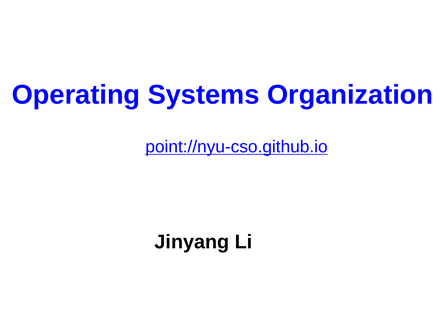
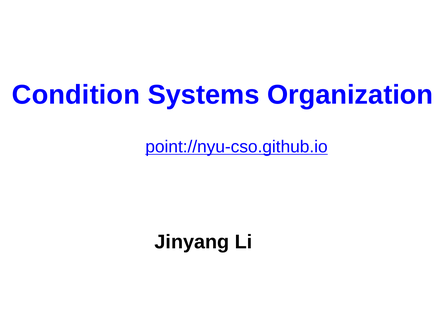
Operating: Operating -> Condition
